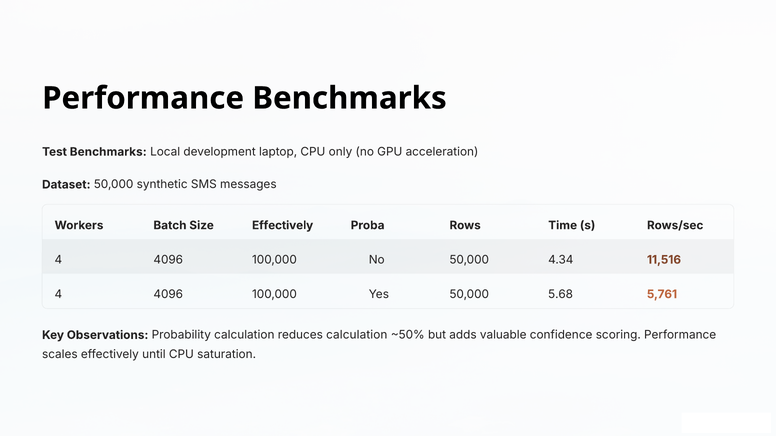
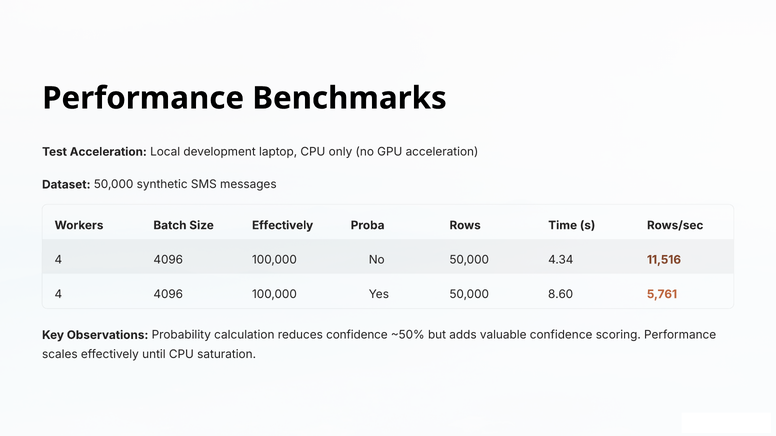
Test Benchmarks: Benchmarks -> Acceleration
5.68: 5.68 -> 8.60
reduces calculation: calculation -> confidence
